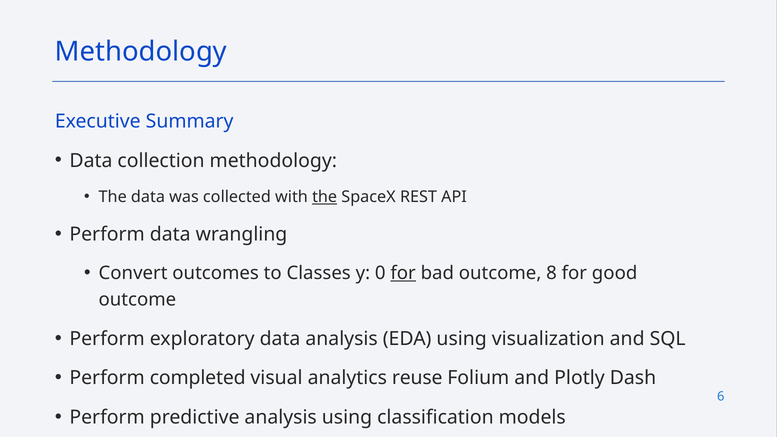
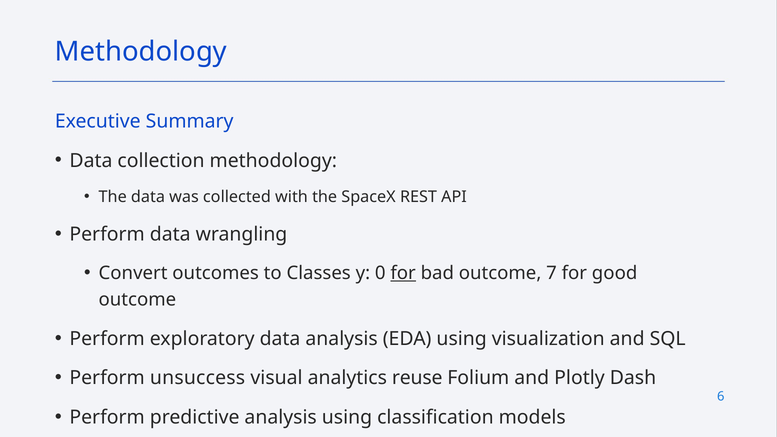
the at (325, 197) underline: present -> none
8: 8 -> 7
completed: completed -> unsuccess
